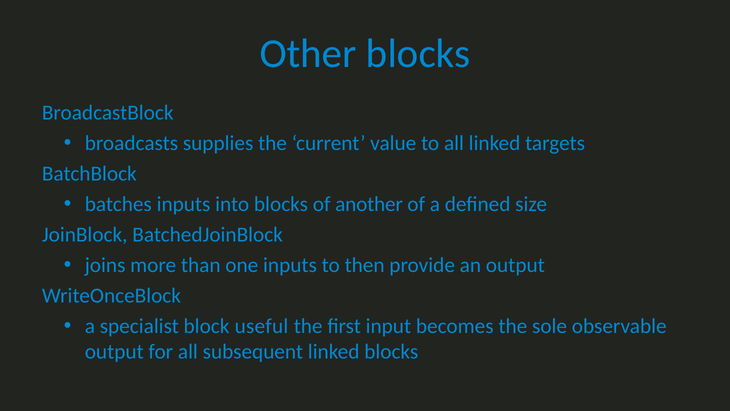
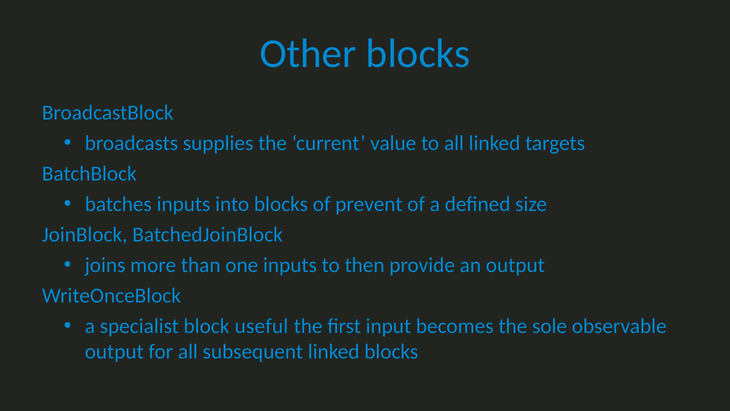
another: another -> prevent
